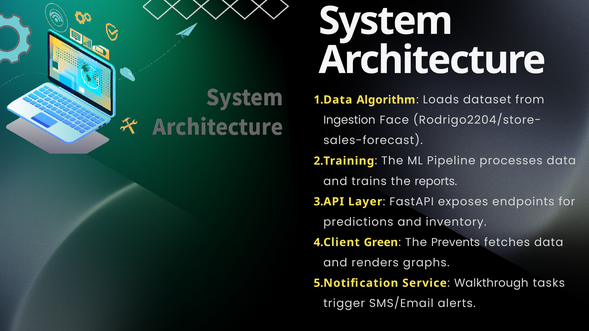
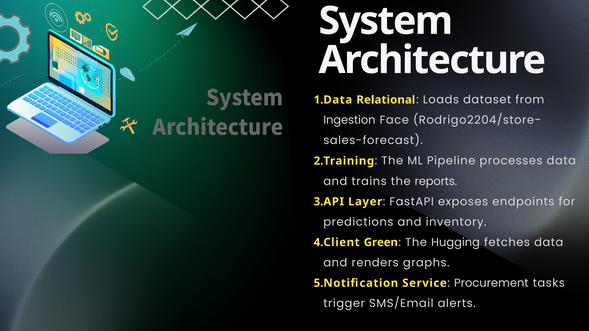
Algorithm: Algorithm -> Relational
Prevents: Prevents -> Hugging
Walkthrough: Walkthrough -> Procurement
